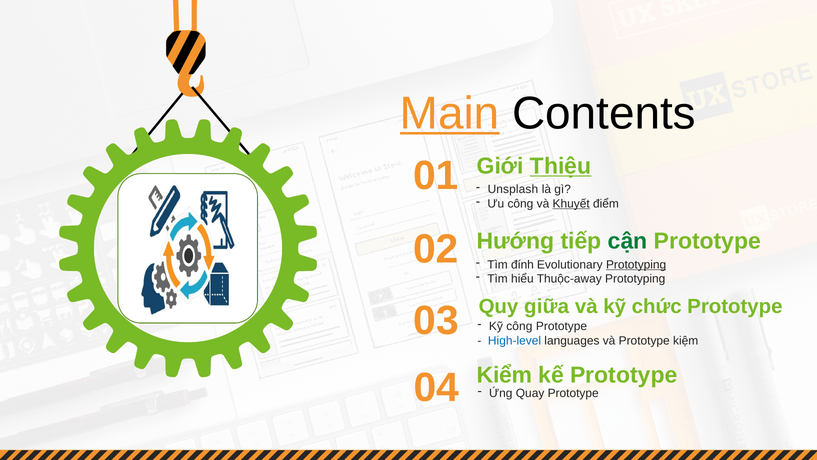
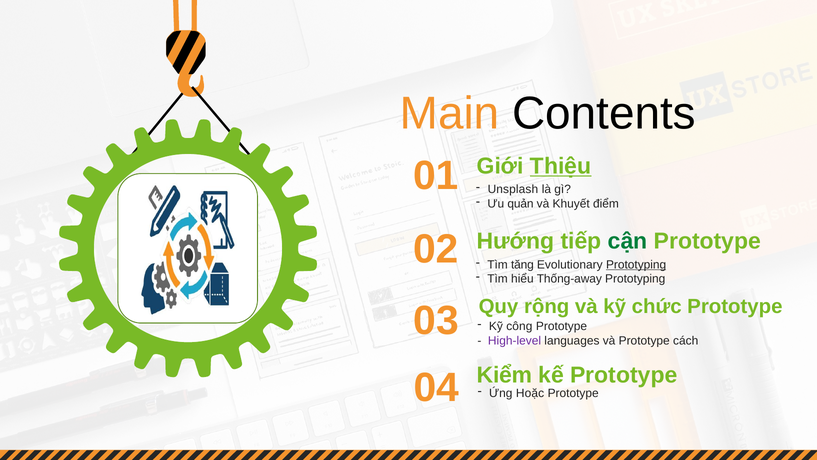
Main underline: present -> none
Ưu công: công -> quản
Khuyết underline: present -> none
đính: đính -> tăng
Thuộc-away: Thuộc-away -> Thống-away
giữa: giữa -> rộng
High-level colour: blue -> purple
kiệm: kiệm -> cách
Quay: Quay -> Hoặc
